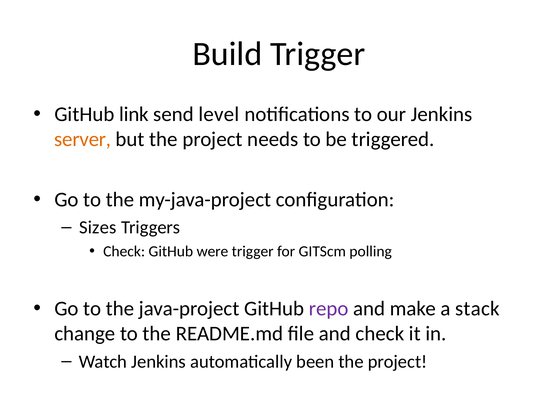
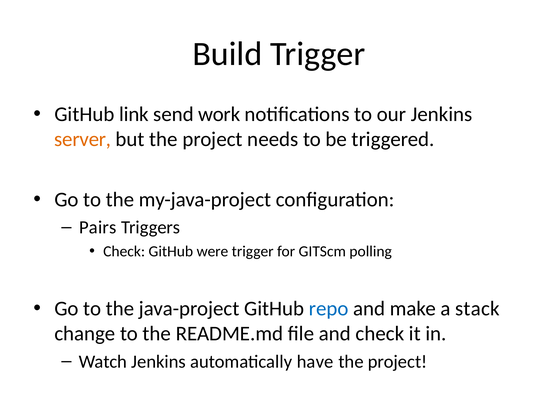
level: level -> work
Sizes: Sizes -> Pairs
repo colour: purple -> blue
been: been -> have
